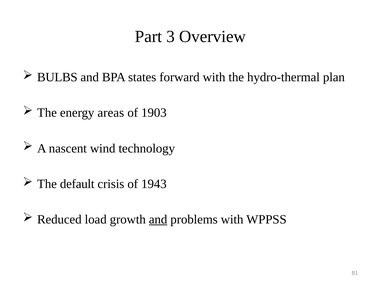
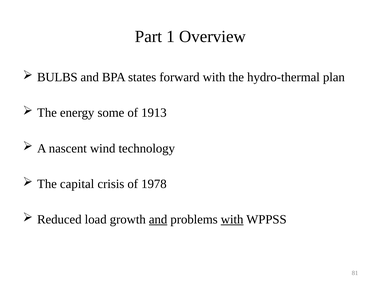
3: 3 -> 1
areas: areas -> some
1903: 1903 -> 1913
default: default -> capital
1943: 1943 -> 1978
with at (232, 219) underline: none -> present
